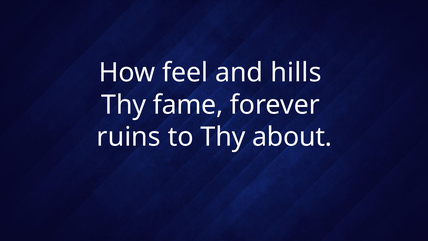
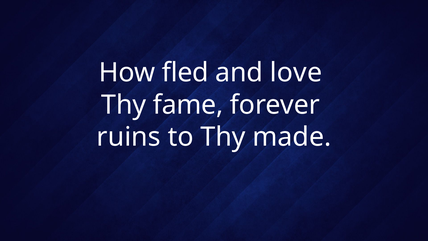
feel: feel -> fled
hills: hills -> love
about: about -> made
